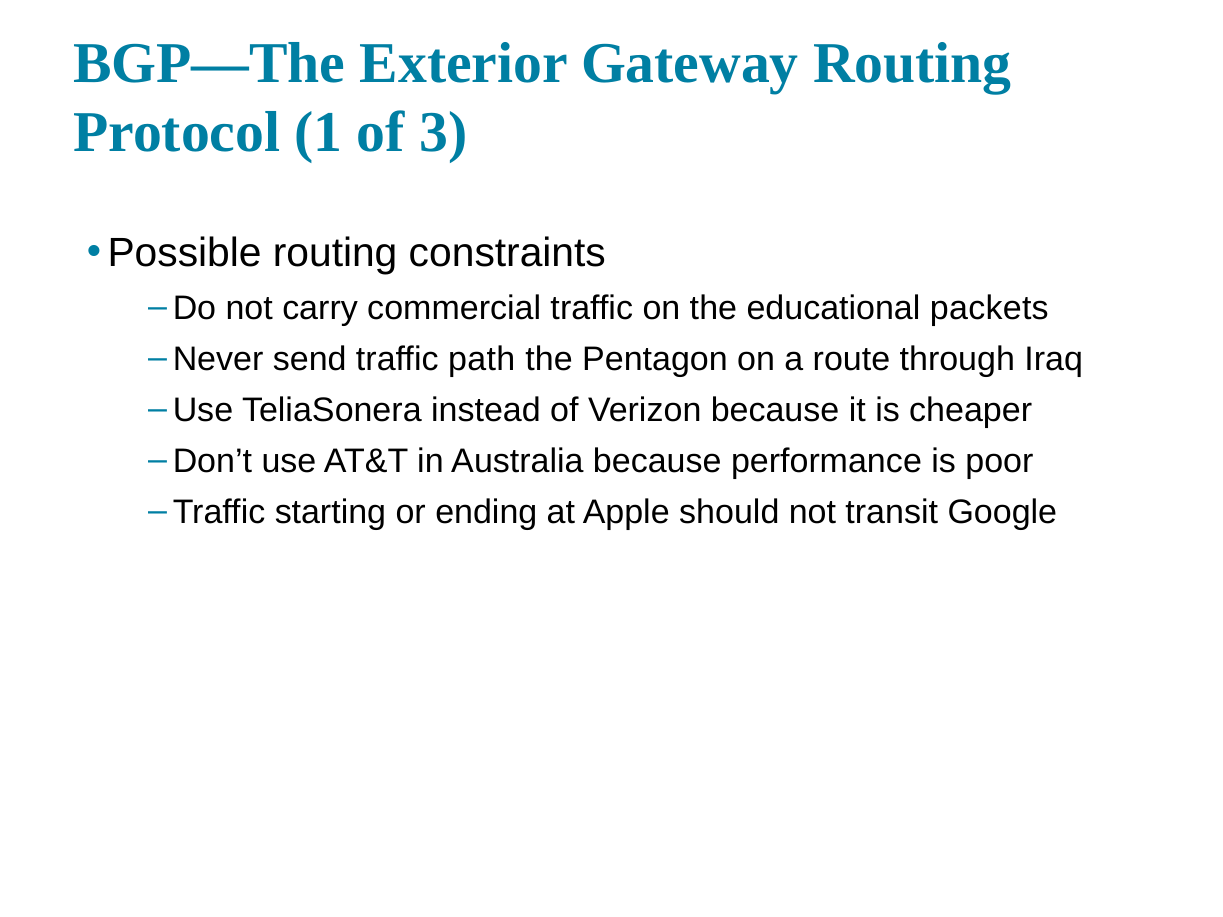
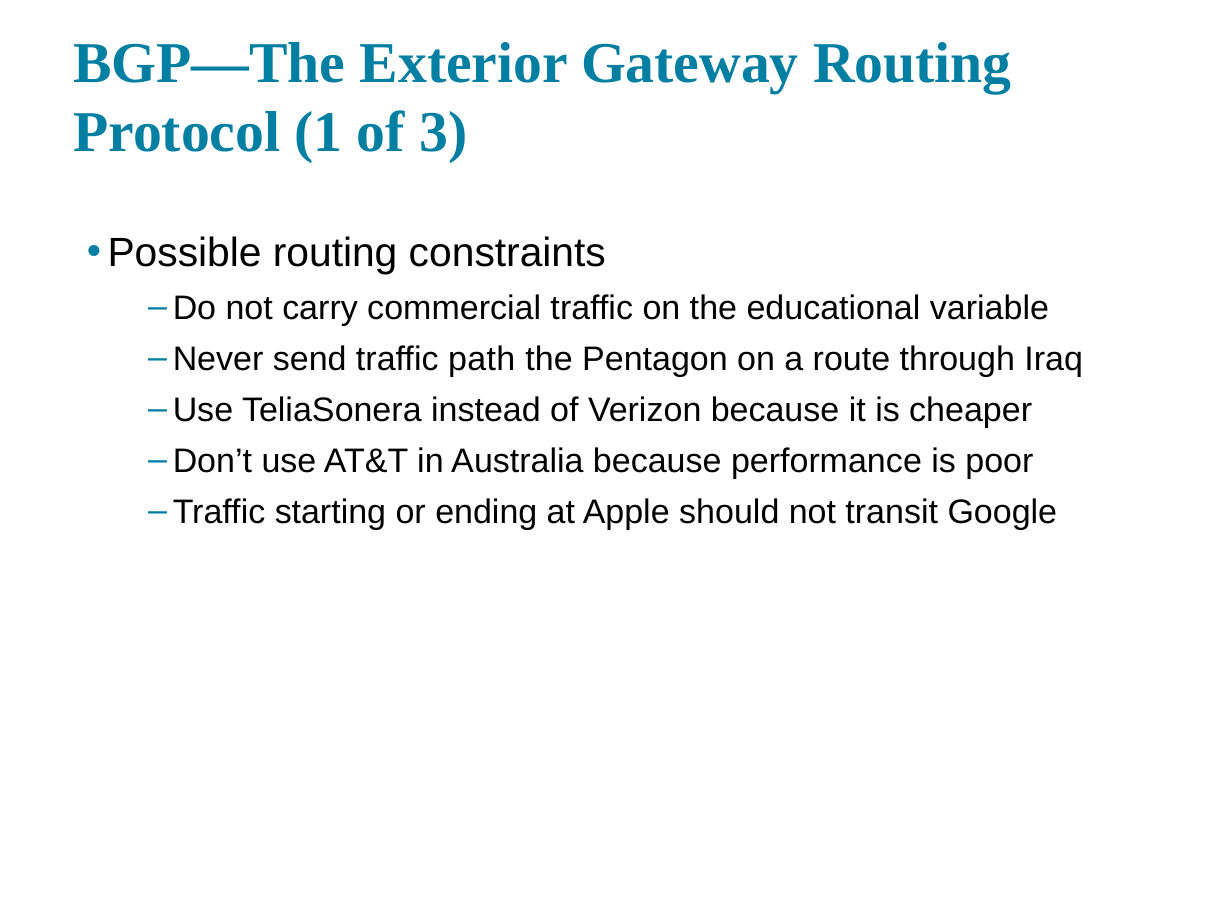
packets: packets -> variable
